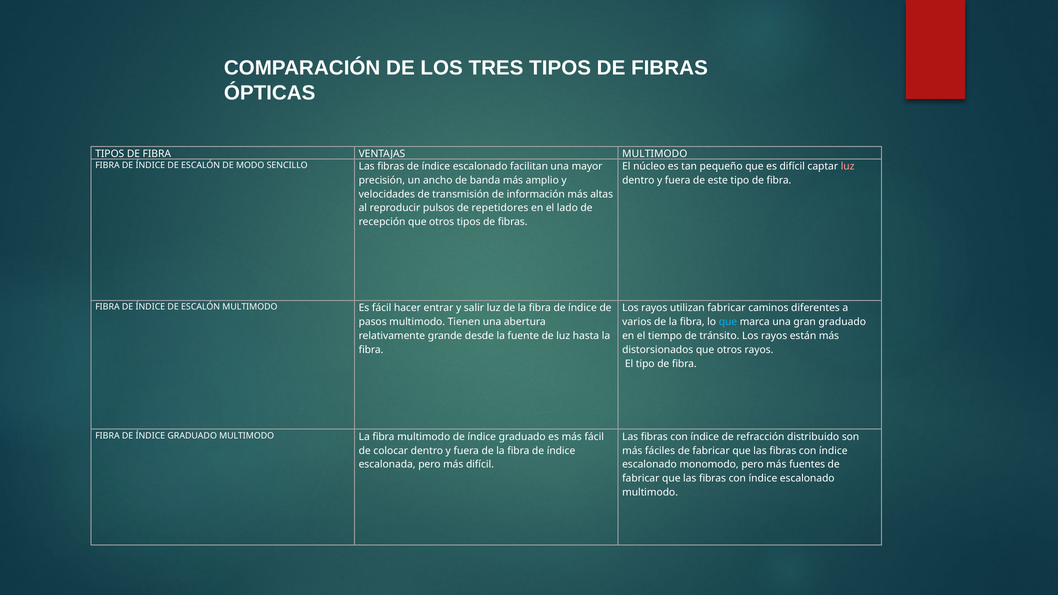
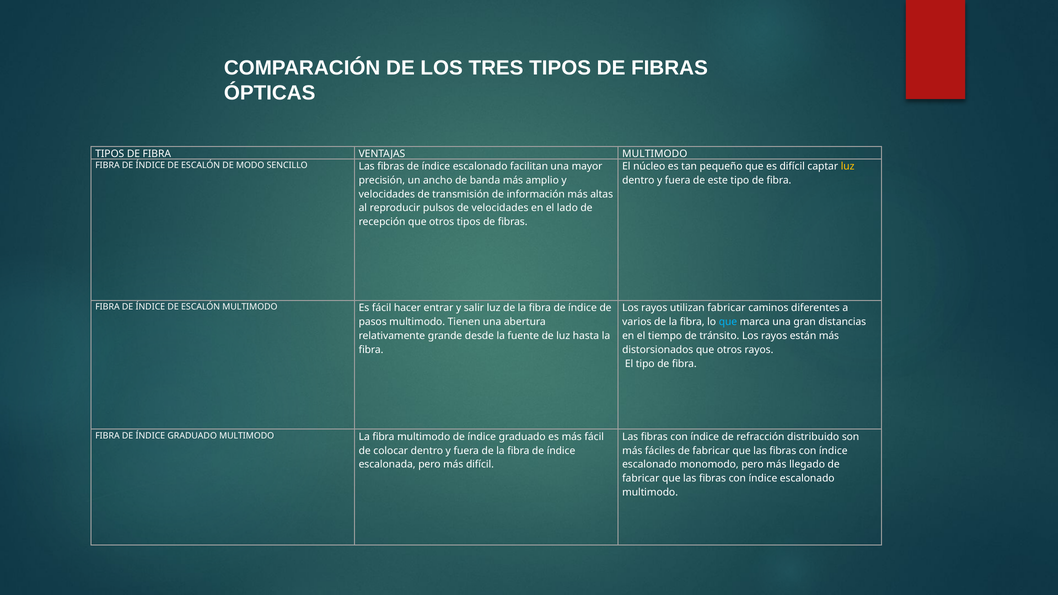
luz at (848, 166) colour: pink -> yellow
de repetidores: repetidores -> velocidades
gran graduado: graduado -> distancias
fuentes: fuentes -> llegado
